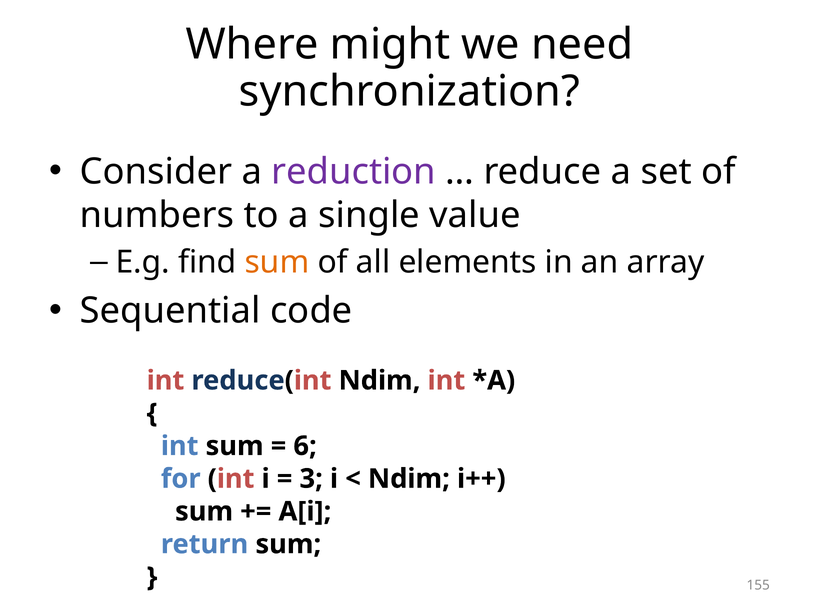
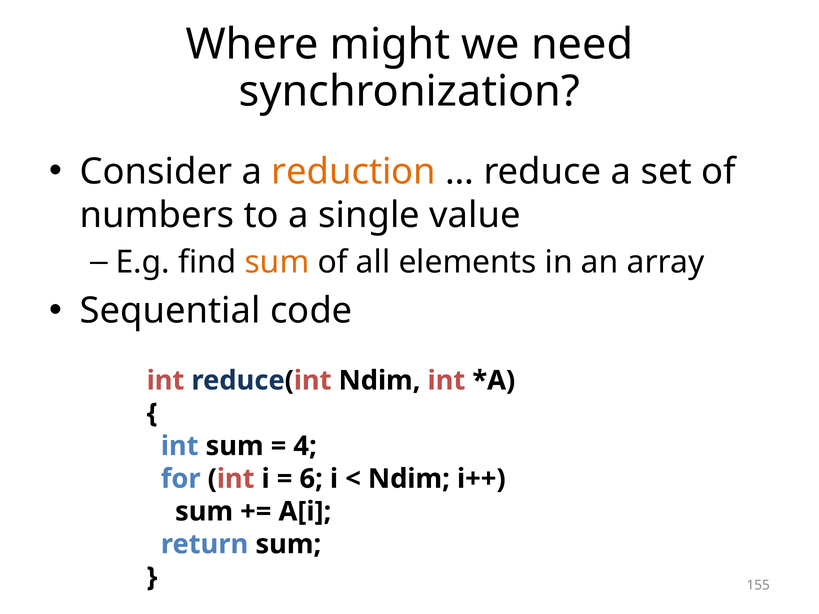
reduction colour: purple -> orange
6: 6 -> 4
3: 3 -> 6
